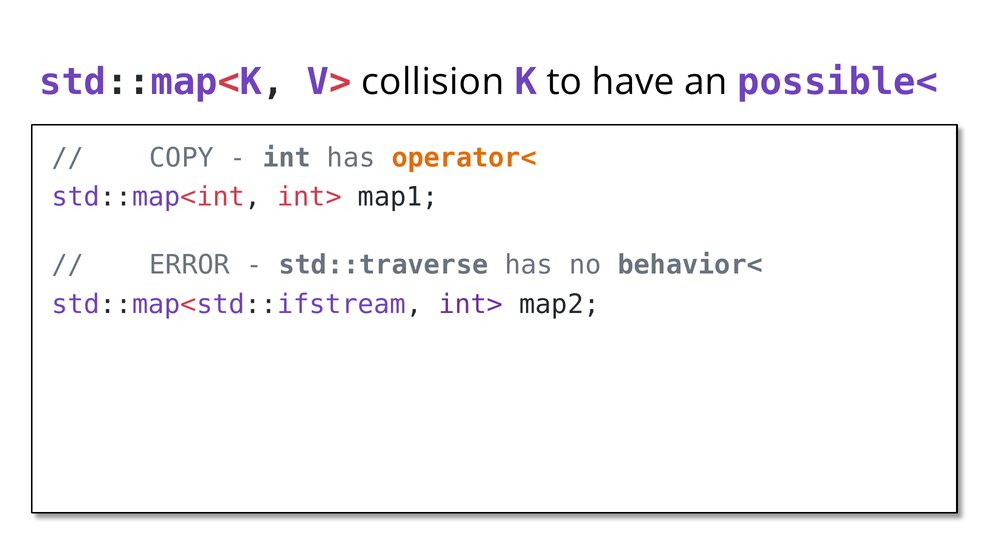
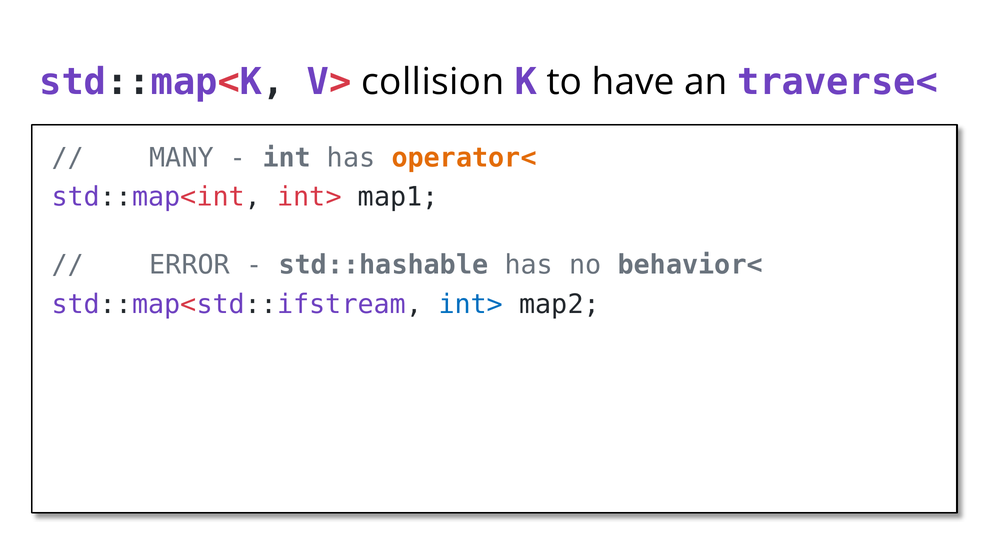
possible<: possible< -> traverse<
COPY: COPY -> MANY
std::traverse: std::traverse -> std::hashable
int> at (471, 304) colour: purple -> blue
